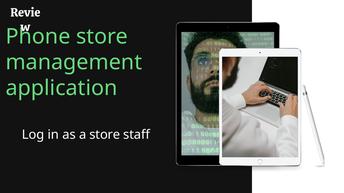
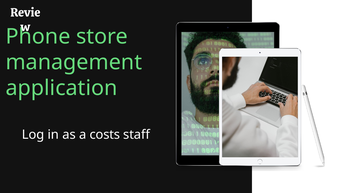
a store: store -> costs
